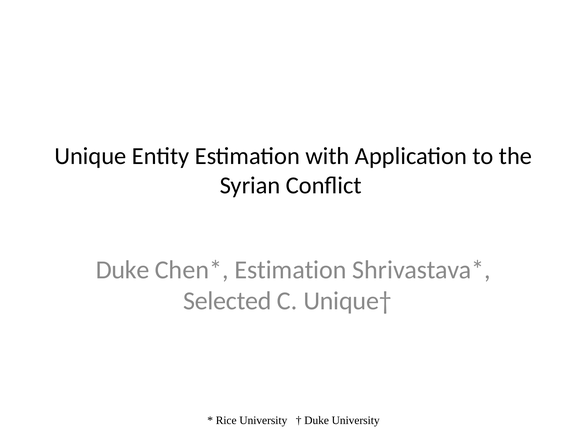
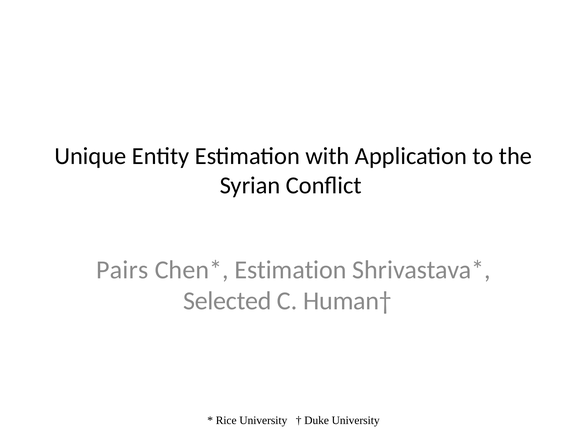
Duke at (123, 270): Duke -> Pairs
Unique†: Unique† -> Human†
